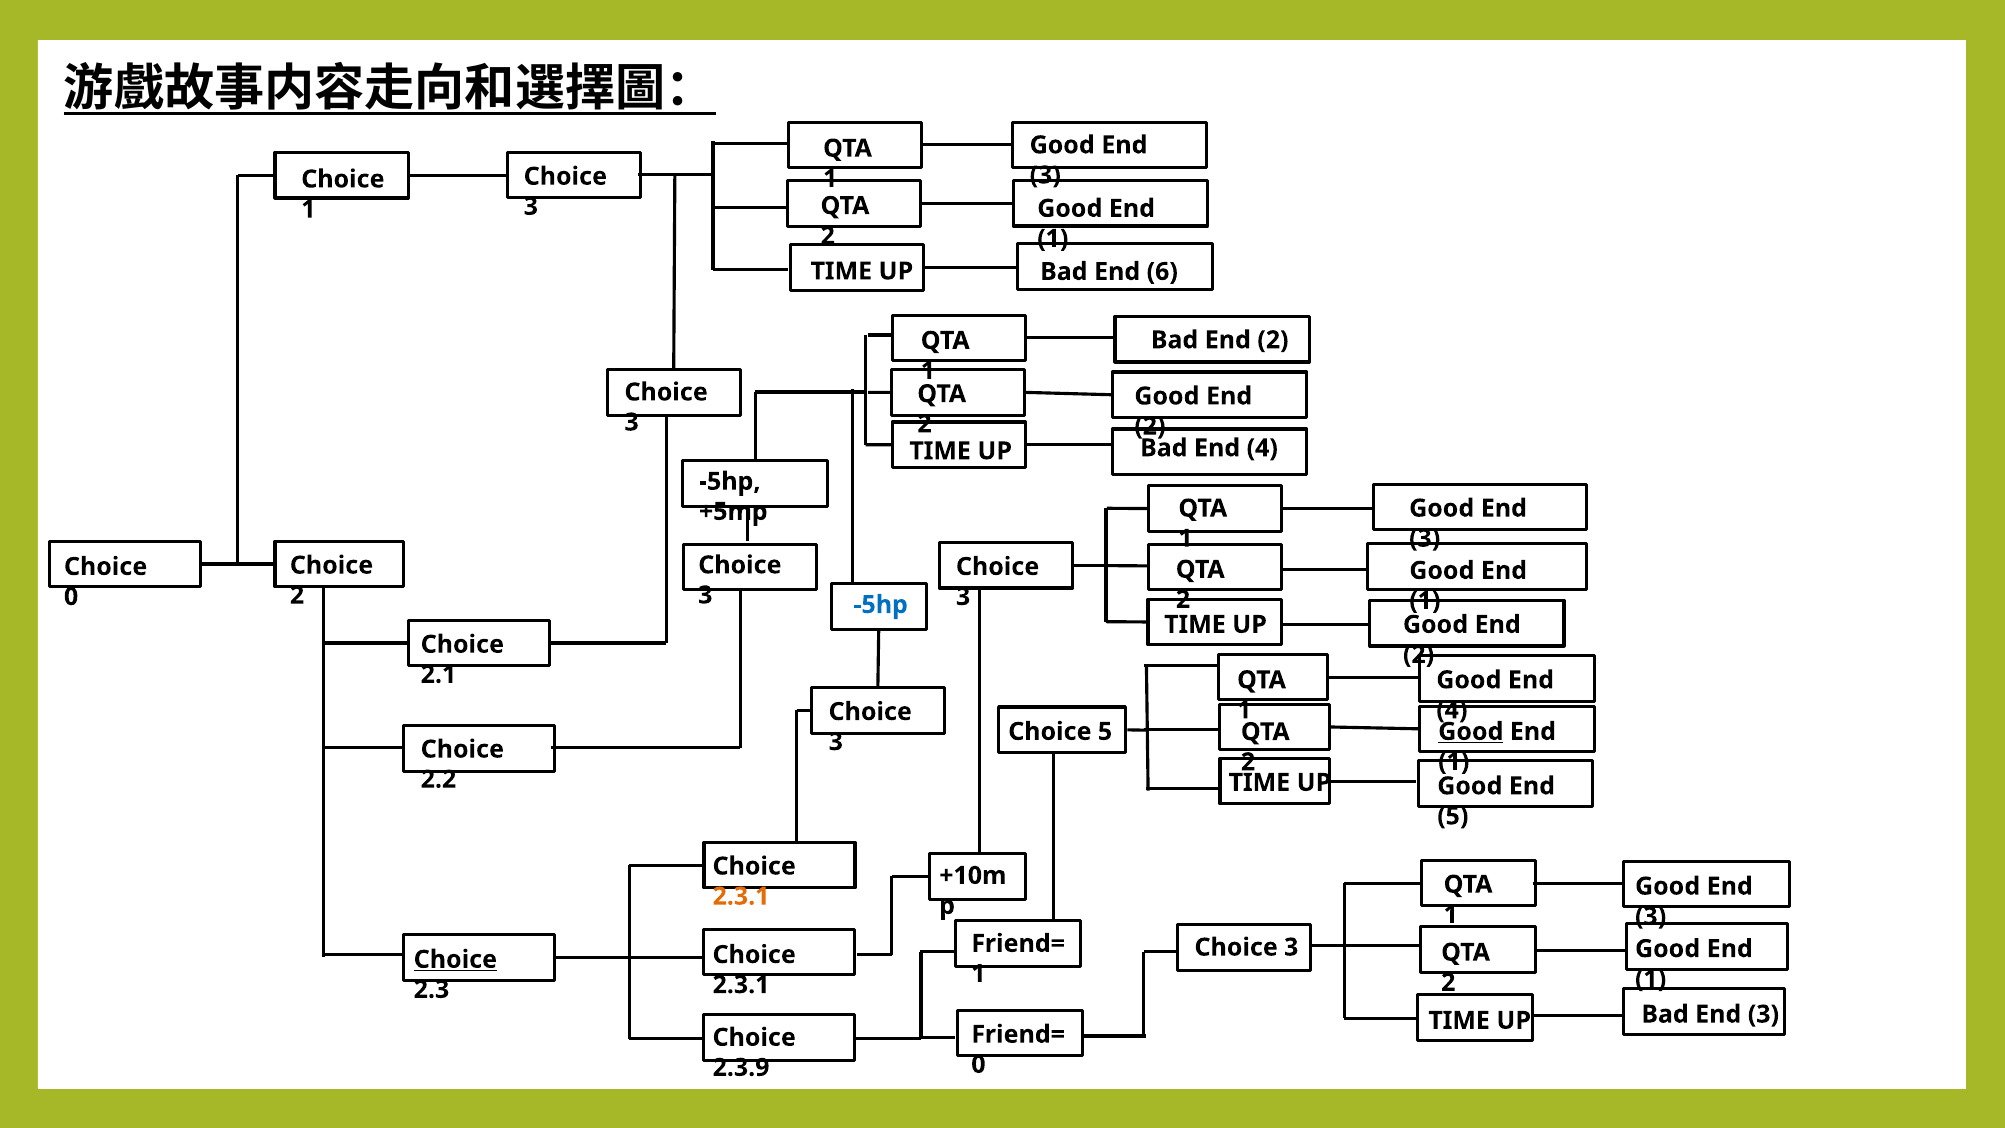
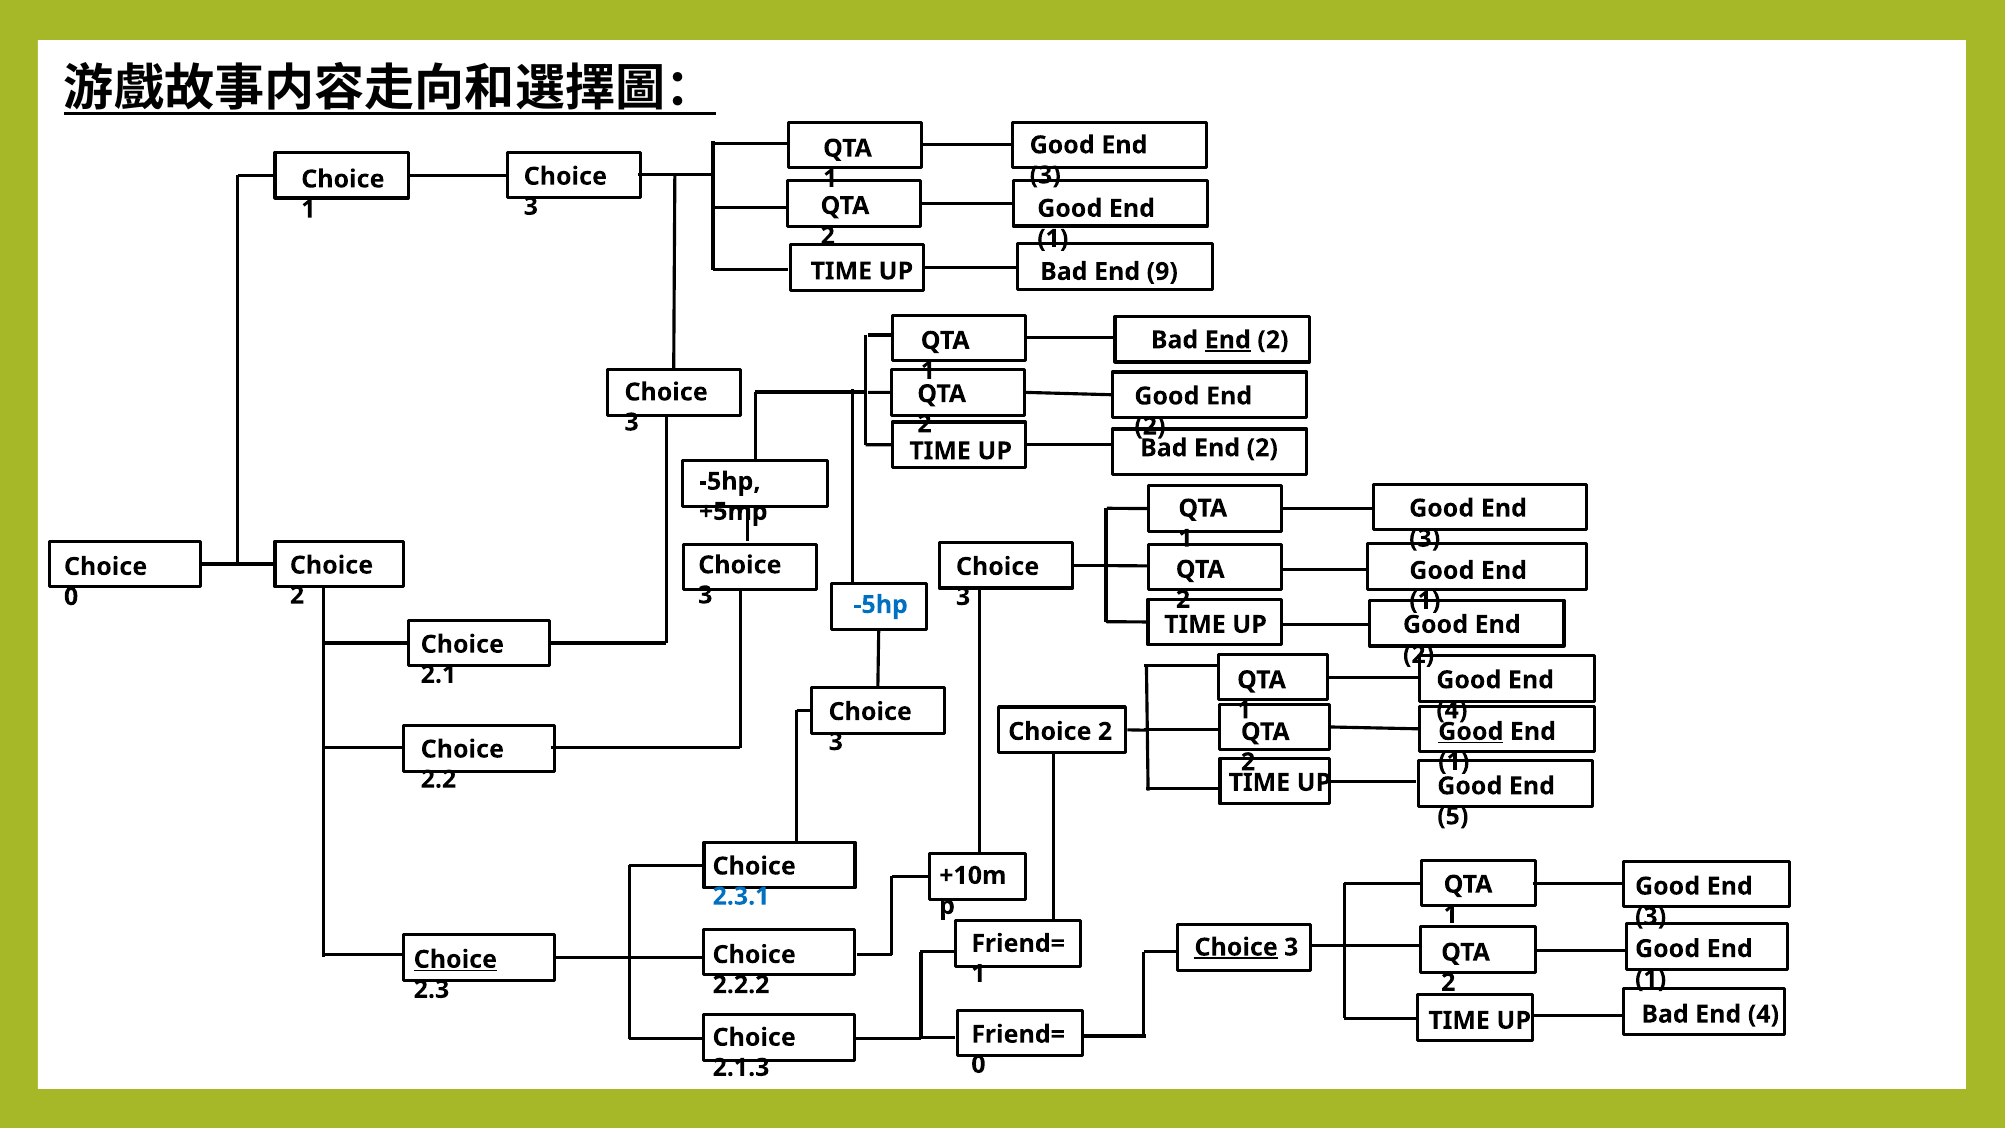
6: 6 -> 9
End at (1228, 340) underline: none -> present
4 at (1262, 448): 4 -> 2
5 at (1105, 731): 5 -> 2
2.3.1 at (741, 896) colour: orange -> blue
Choice at (1236, 947) underline: none -> present
2.3.1 at (741, 985): 2.3.1 -> 2.2.2
Bad End 3: 3 -> 4
2.3.9: 2.3.9 -> 2.1.3
